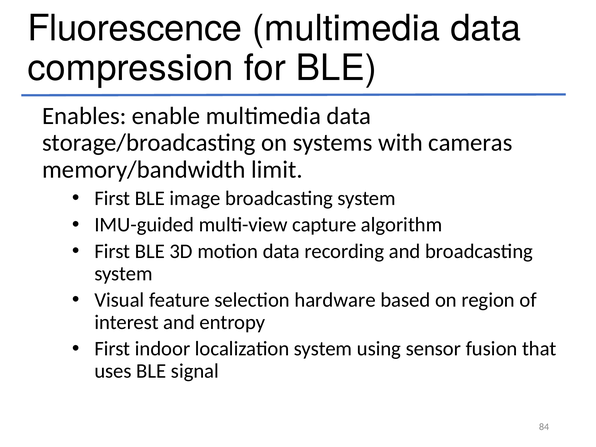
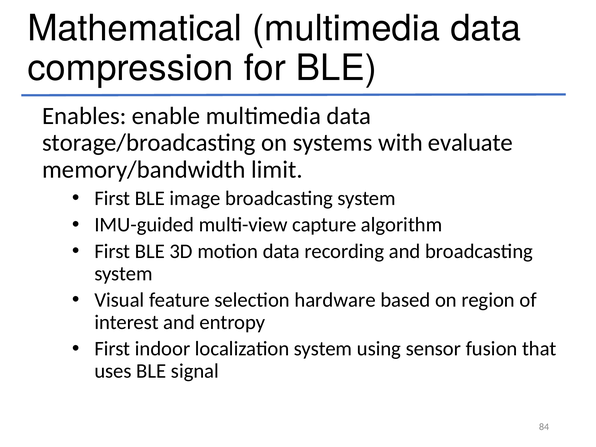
Fluorescence: Fluorescence -> Mathematical
cameras: cameras -> evaluate
